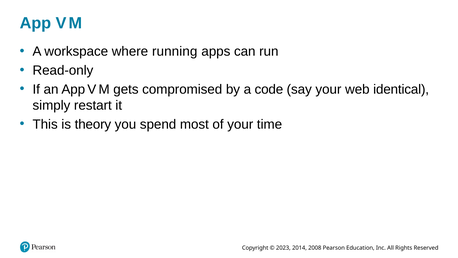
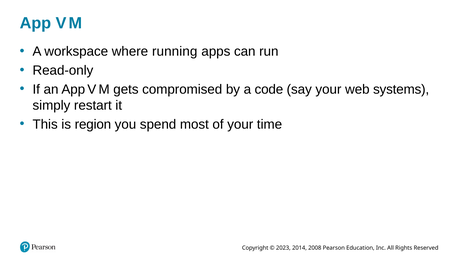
identical: identical -> systems
theory: theory -> region
